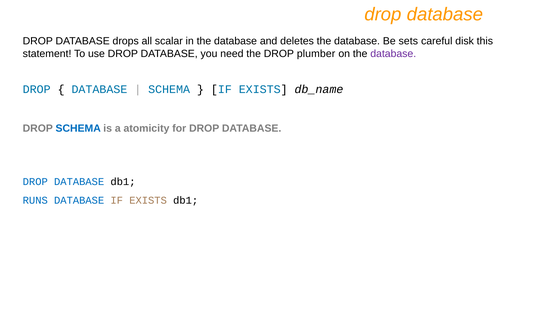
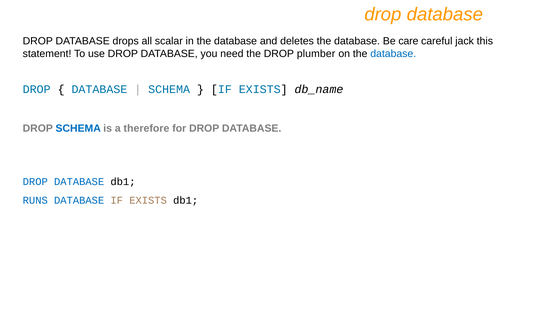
sets: sets -> care
disk: disk -> jack
database at (393, 54) colour: purple -> blue
atomicity: atomicity -> therefore
